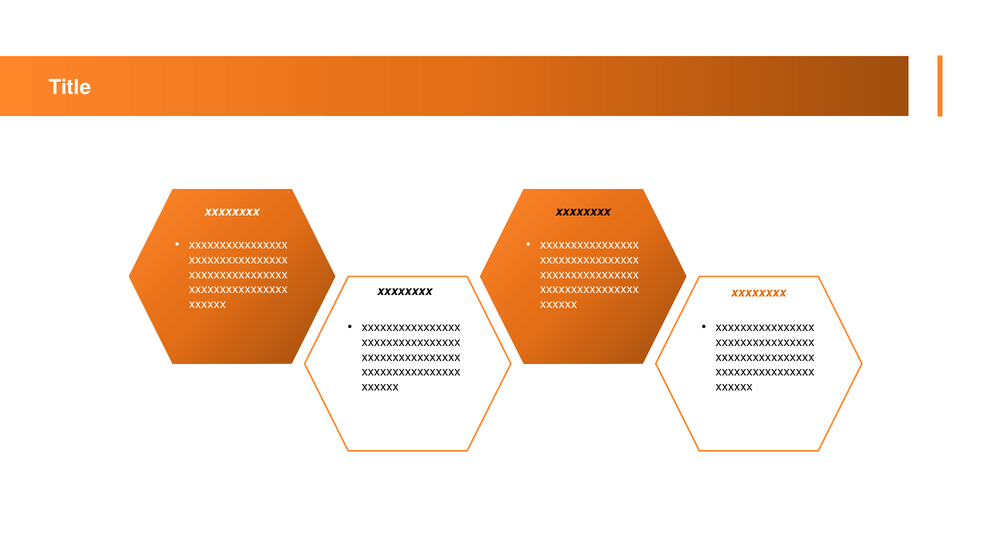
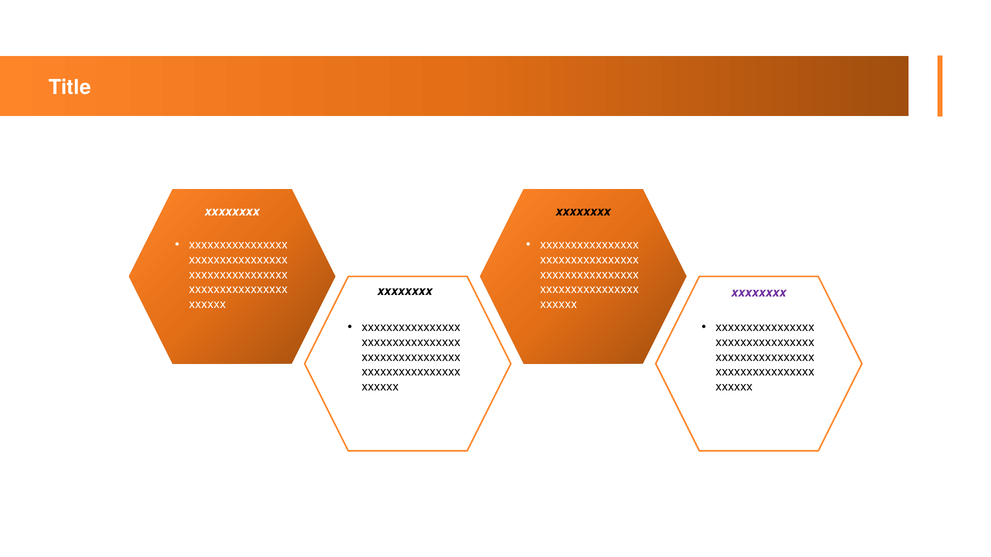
xxxxxxxx at (759, 293) colour: orange -> purple
